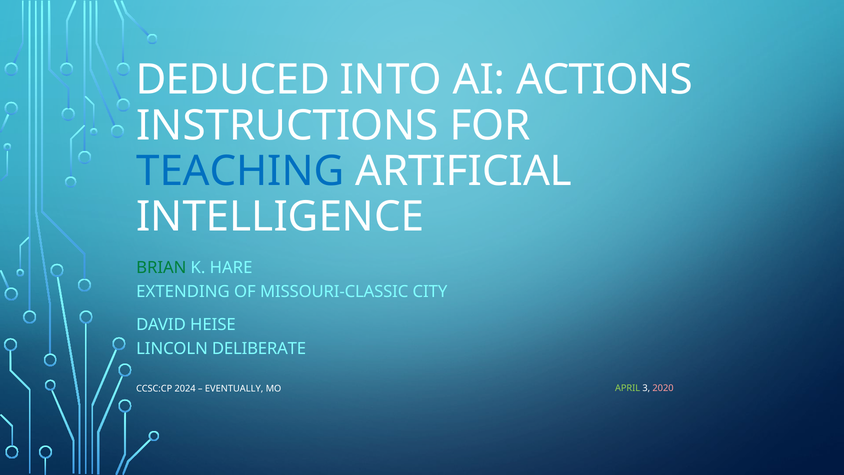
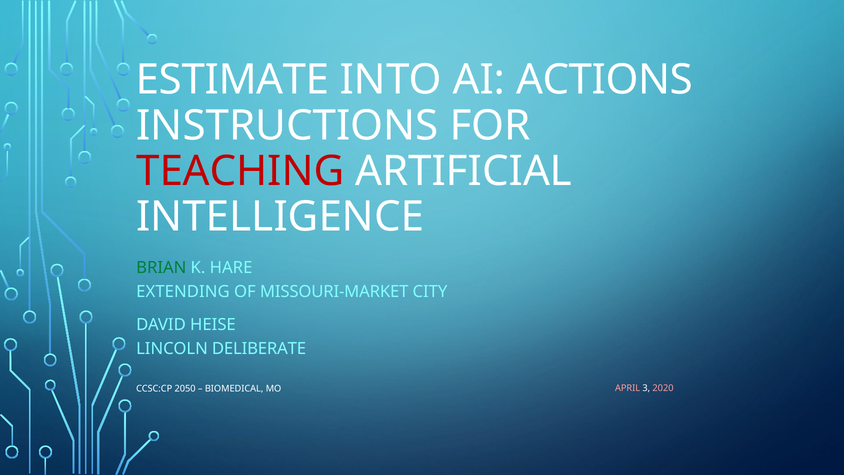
DEDUCED: DEDUCED -> ESTIMATE
TEACHING colour: blue -> red
MISSOURI-CLASSIC: MISSOURI-CLASSIC -> MISSOURI-MARKET
2024: 2024 -> 2050
EVENTUALLY: EVENTUALLY -> BIOMEDICAL
APRIL colour: light green -> pink
